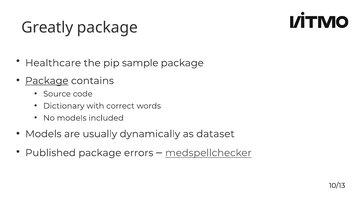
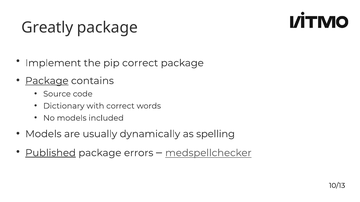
Healthcare: Healthcare -> Implement
pip sample: sample -> correct
dataset: dataset -> spelling
Published underline: none -> present
